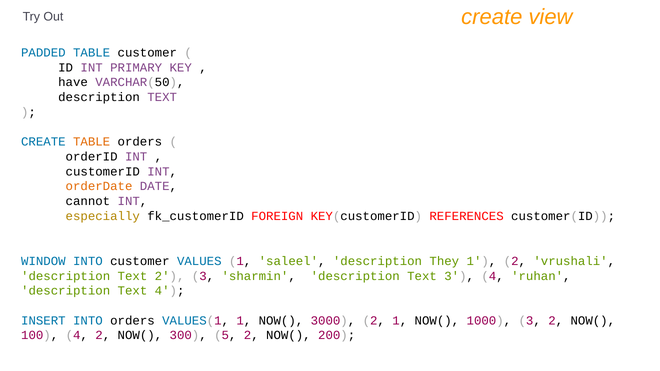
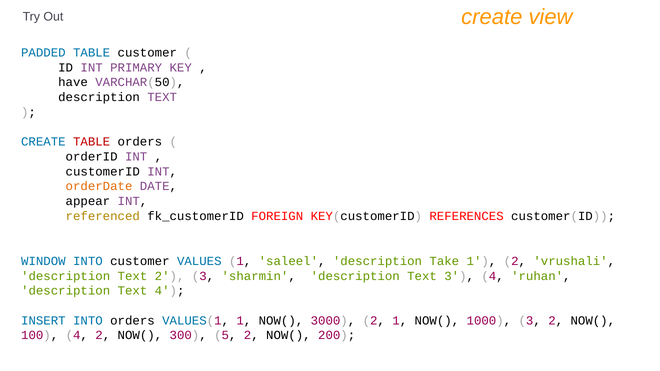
TABLE at (92, 142) colour: orange -> red
cannot: cannot -> appear
especially: especially -> referenced
They: They -> Take
